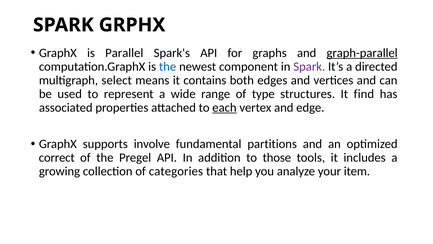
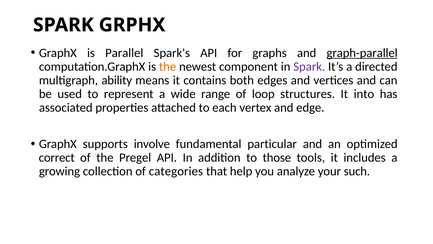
the at (168, 67) colour: blue -> orange
select: select -> ability
type: type -> loop
find: find -> into
each underline: present -> none
partitions: partitions -> particular
item: item -> such
